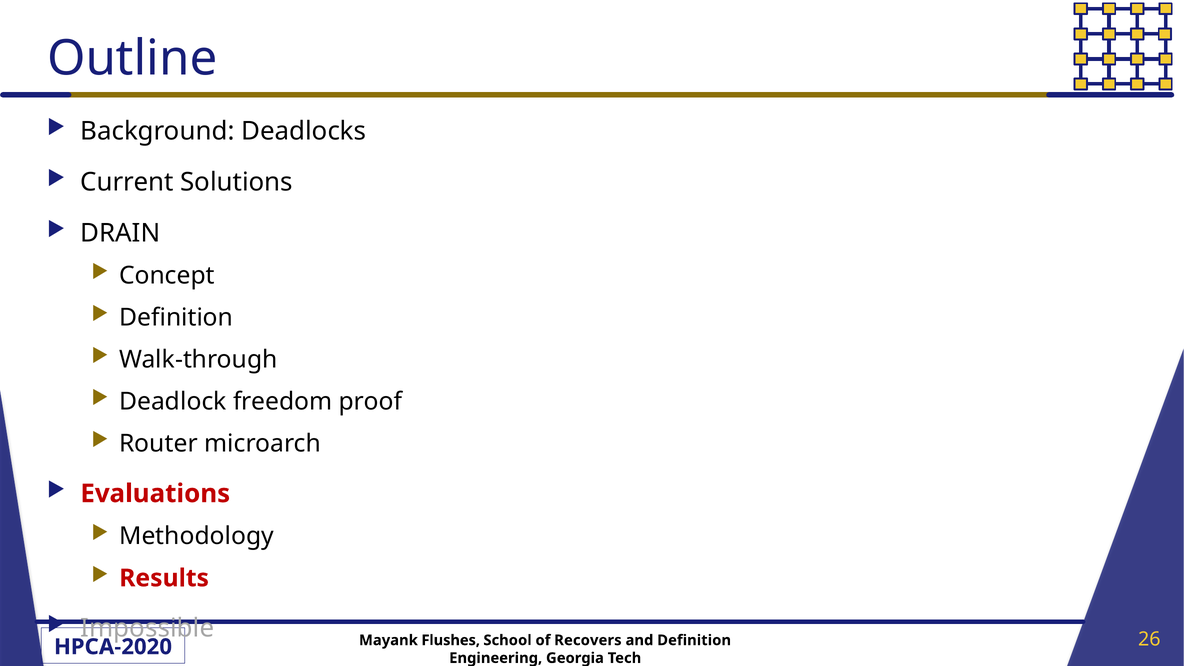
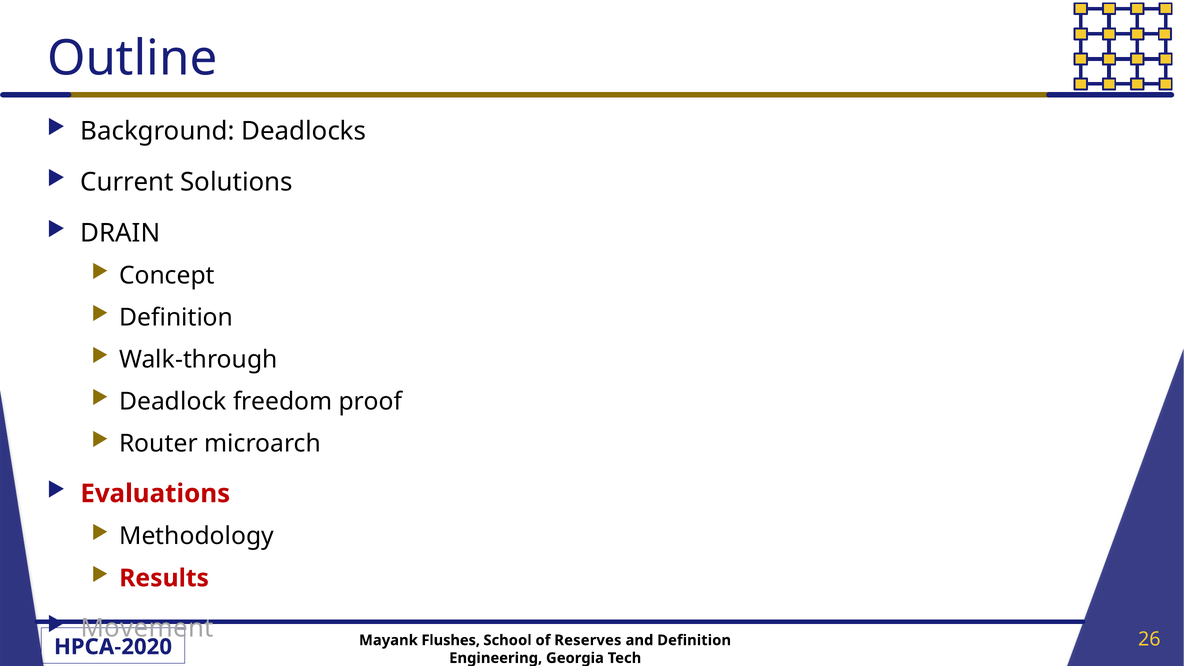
Impossible: Impossible -> Movement
Recovers: Recovers -> Reserves
